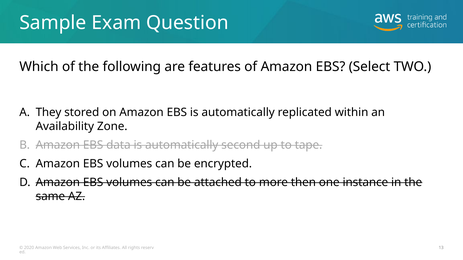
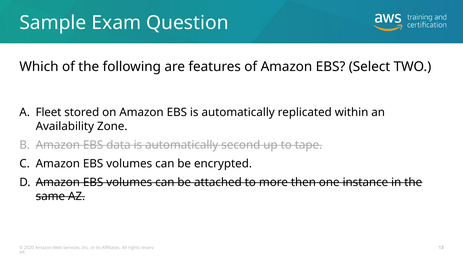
They: They -> Fleet
